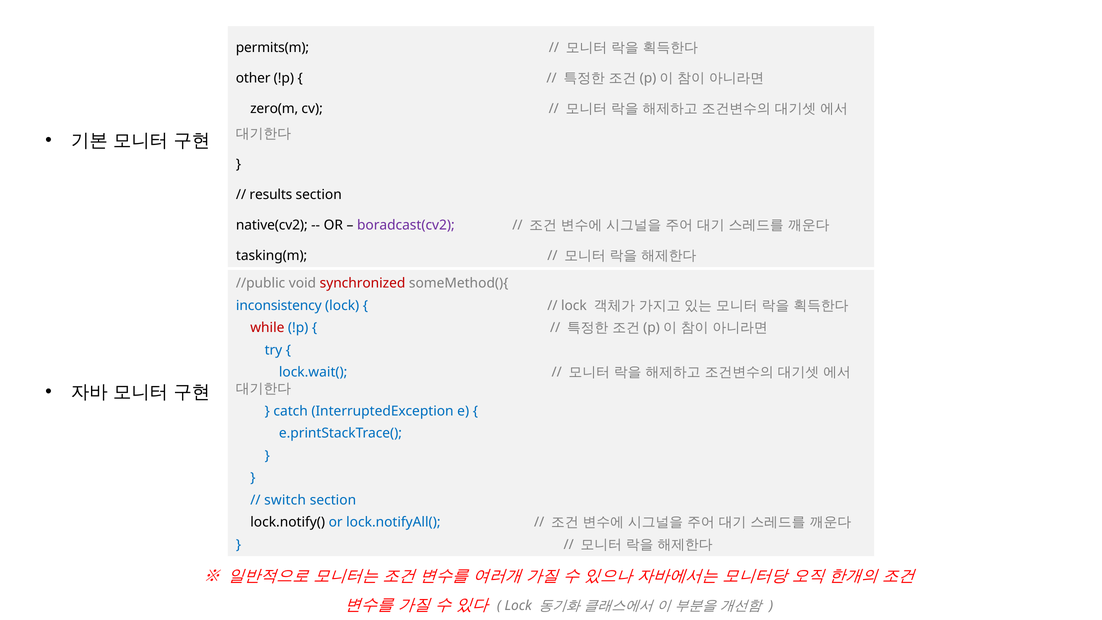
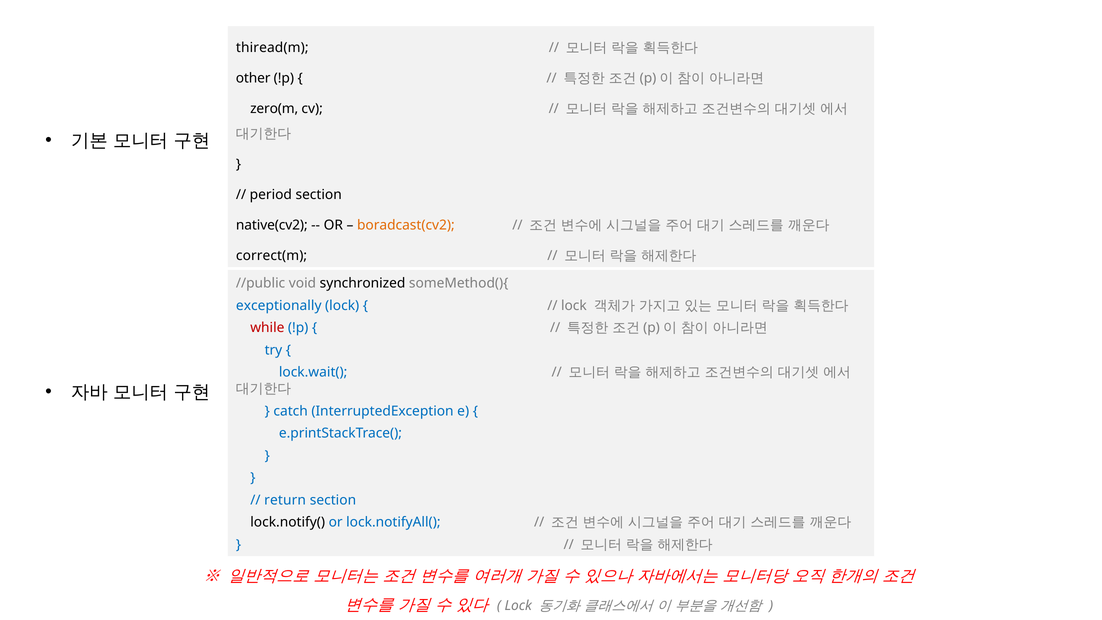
permits(m: permits(m -> thiread(m
results: results -> period
boradcast(cv2 colour: purple -> orange
tasking(m: tasking(m -> correct(m
synchronized colour: red -> black
inconsistency: inconsistency -> exceptionally
switch: switch -> return
